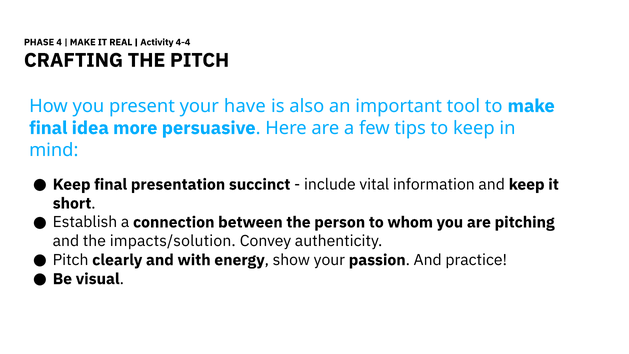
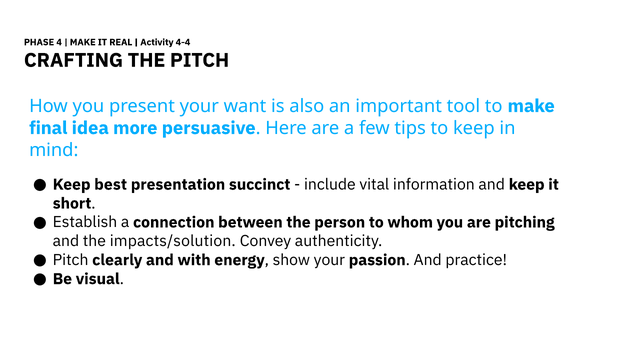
have: have -> want
Keep final: final -> best
